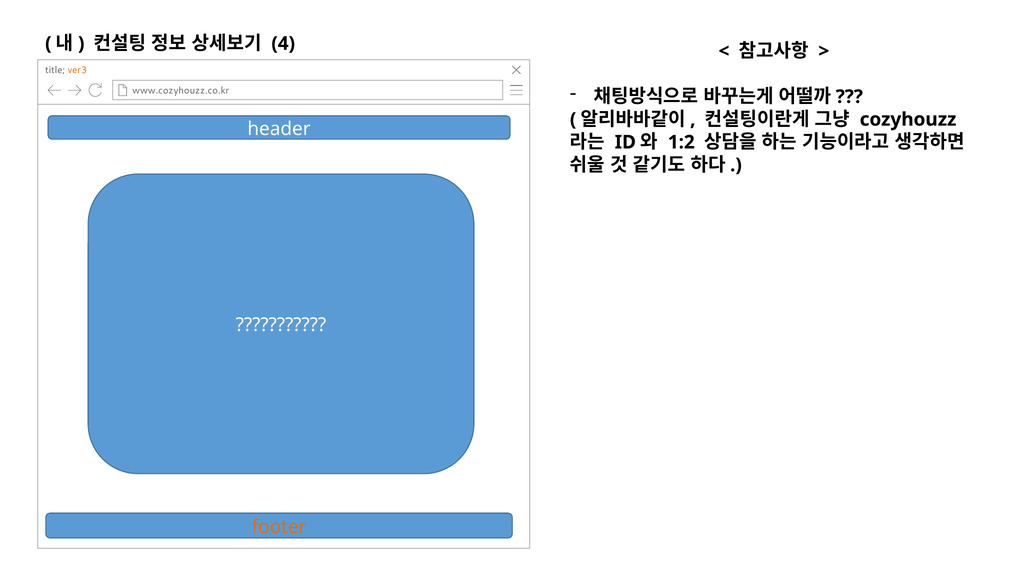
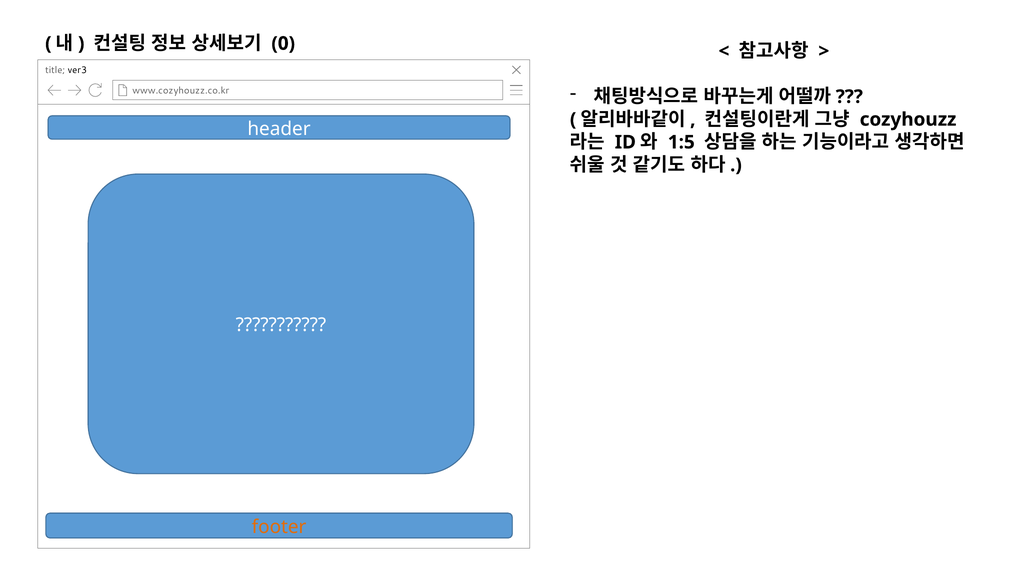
4: 4 -> 0
ver3 colour: orange -> black
1:2: 1:2 -> 1:5
